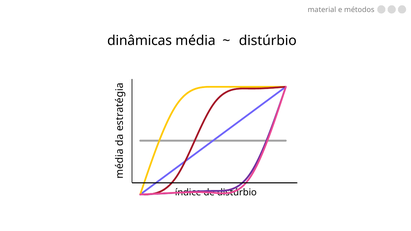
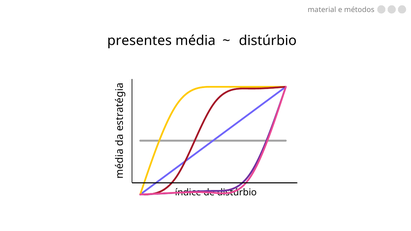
dinâmicas: dinâmicas -> presentes
